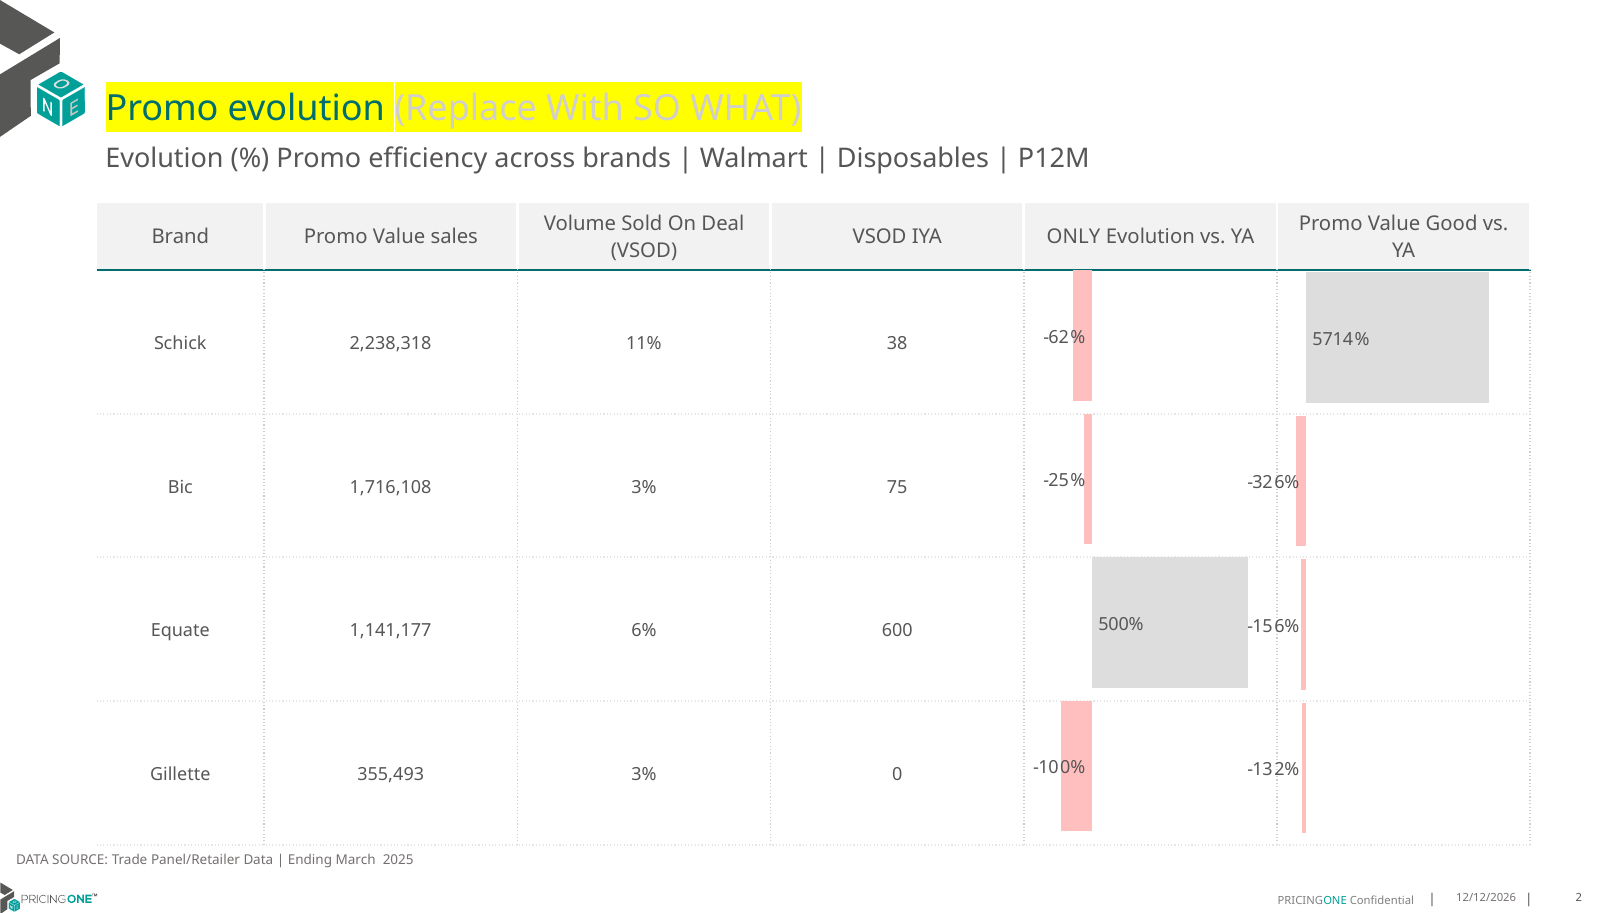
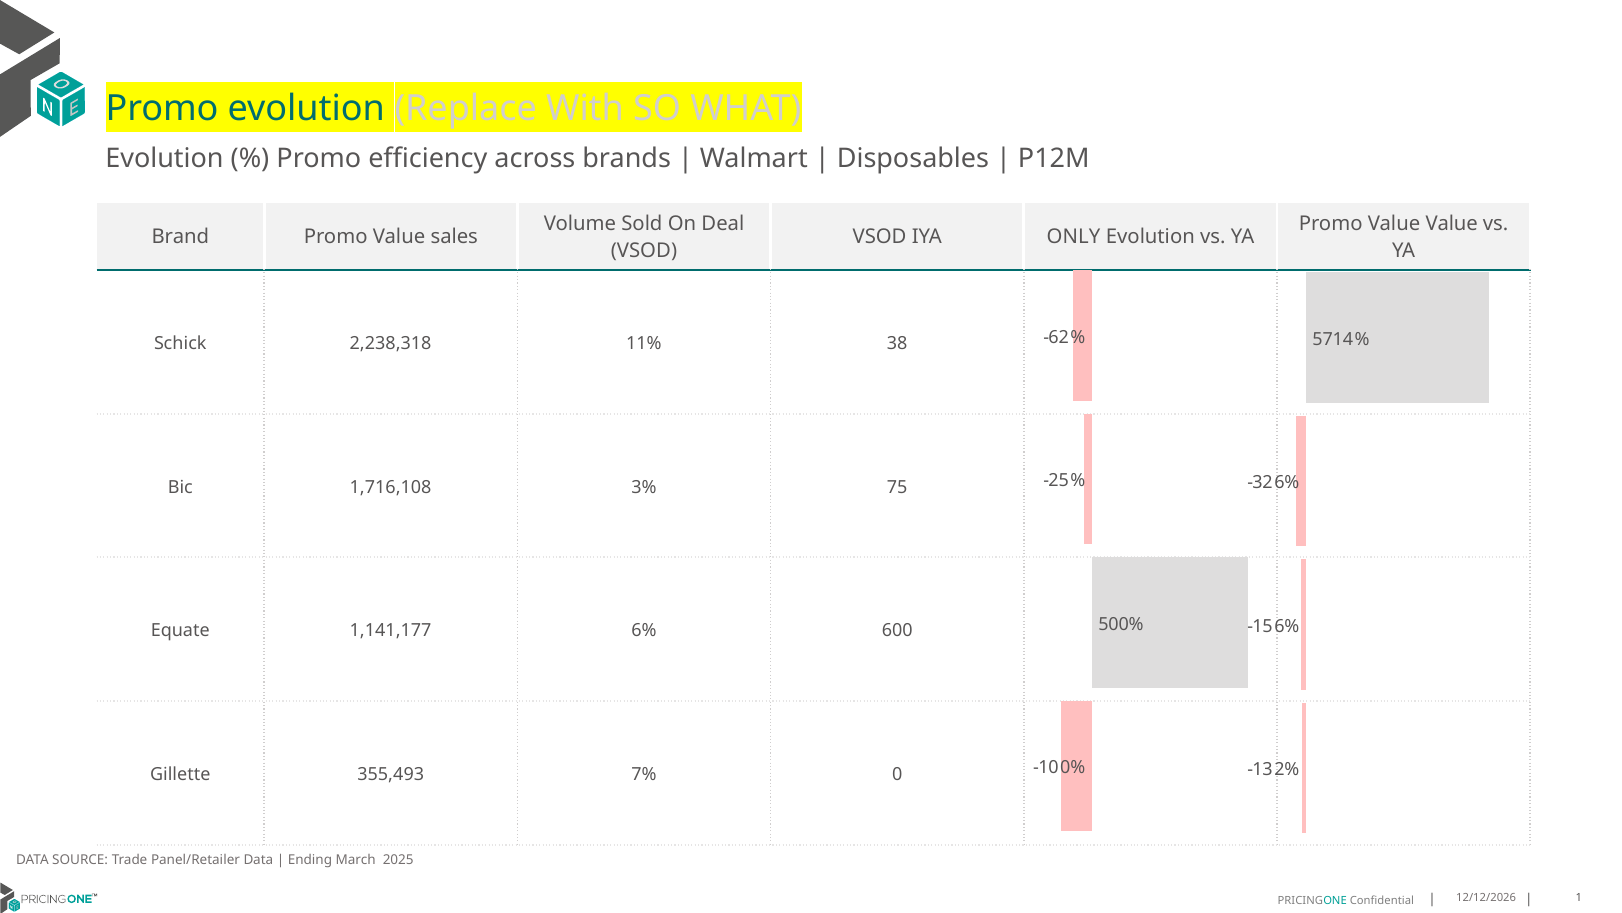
Value Good: Good -> Value
355,493 3%: 3% -> 7%
2: 2 -> 1
